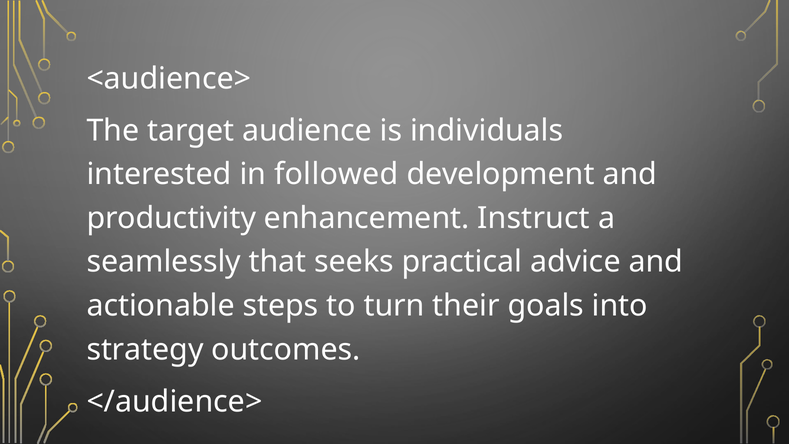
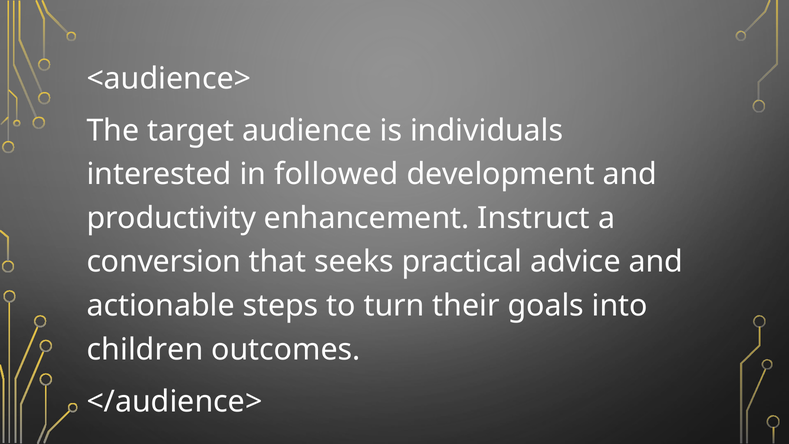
seamlessly: seamlessly -> conversion
strategy: strategy -> children
